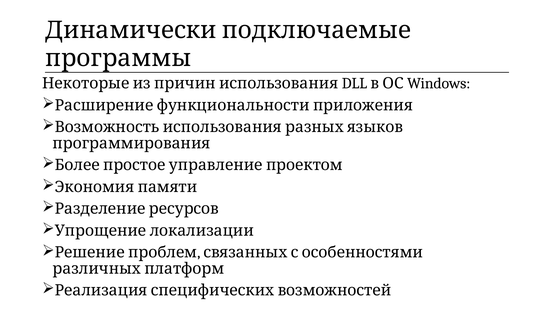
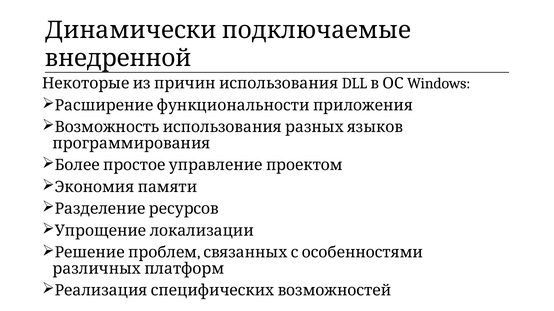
программы: программы -> внедренной
